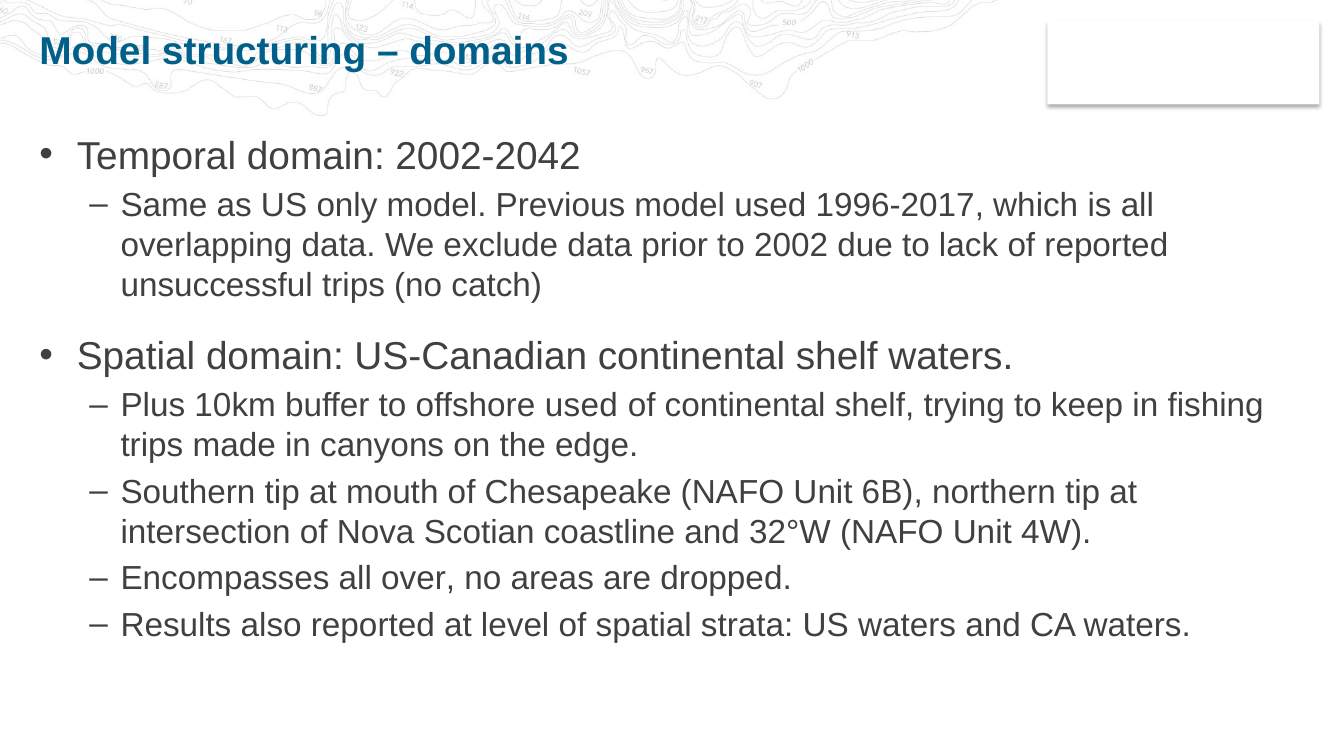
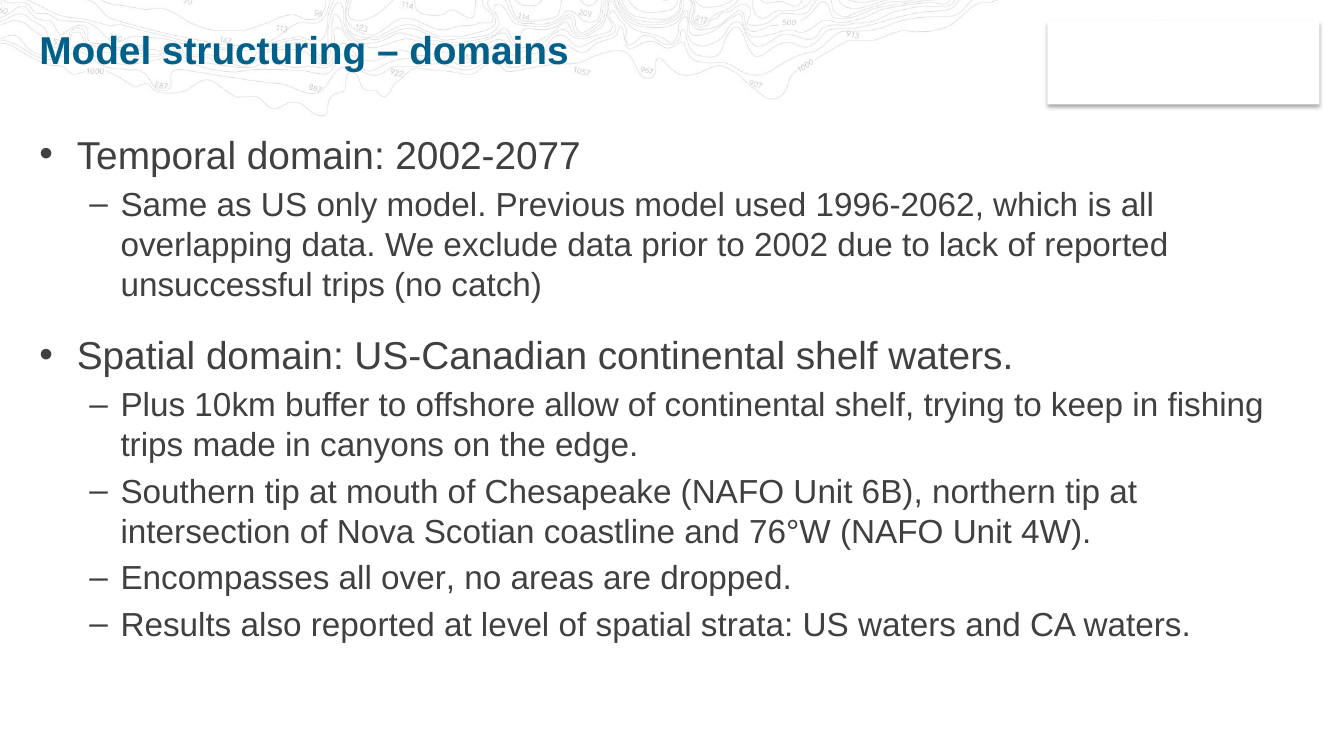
2002-2042: 2002-2042 -> 2002-2077
1996-2017: 1996-2017 -> 1996-2062
offshore used: used -> allow
32°W: 32°W -> 76°W
